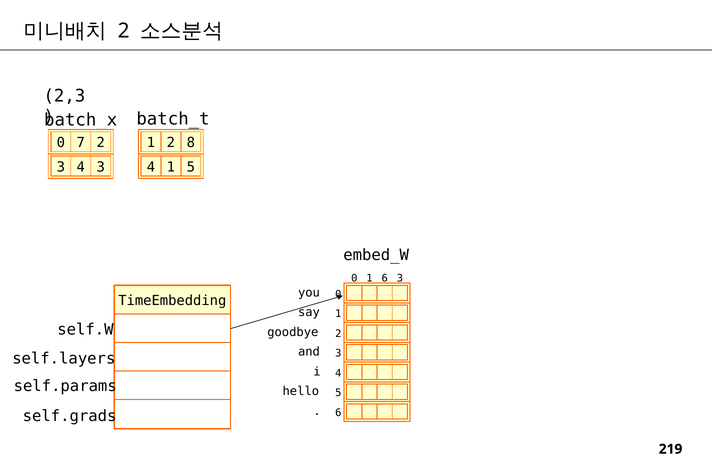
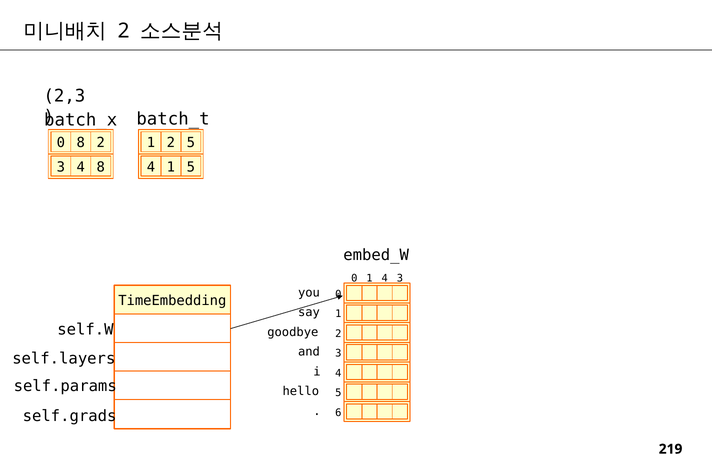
0 7: 7 -> 8
2 8: 8 -> 5
4 3: 3 -> 8
1 6: 6 -> 4
